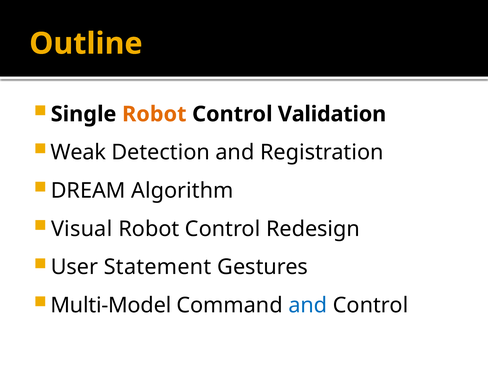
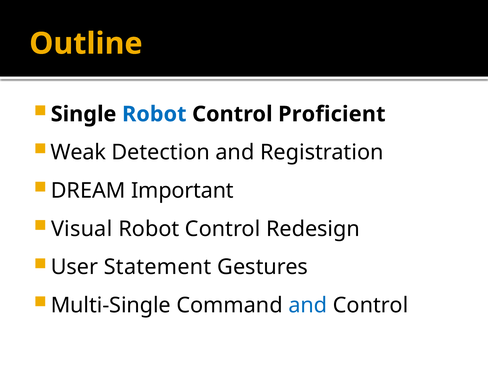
Robot at (154, 114) colour: orange -> blue
Validation: Validation -> Proficient
Algorithm: Algorithm -> Important
Multi-Model: Multi-Model -> Multi-Single
